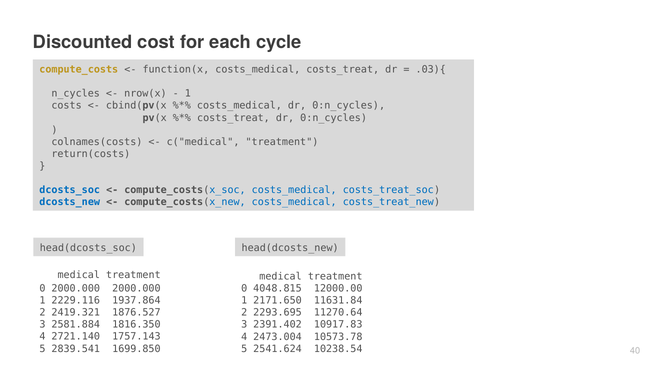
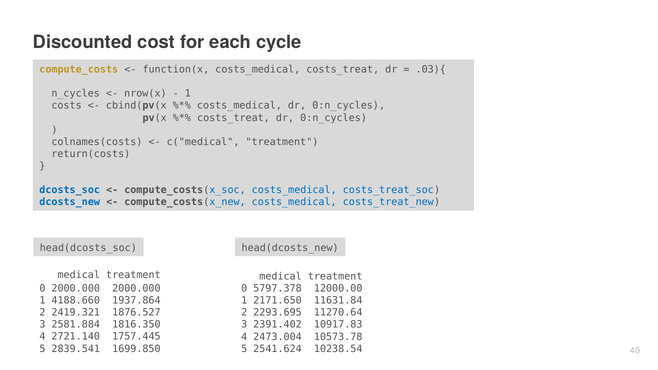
4048.815: 4048.815 -> 5797.378
2229.116: 2229.116 -> 4188.660
1757.143: 1757.143 -> 1757.445
